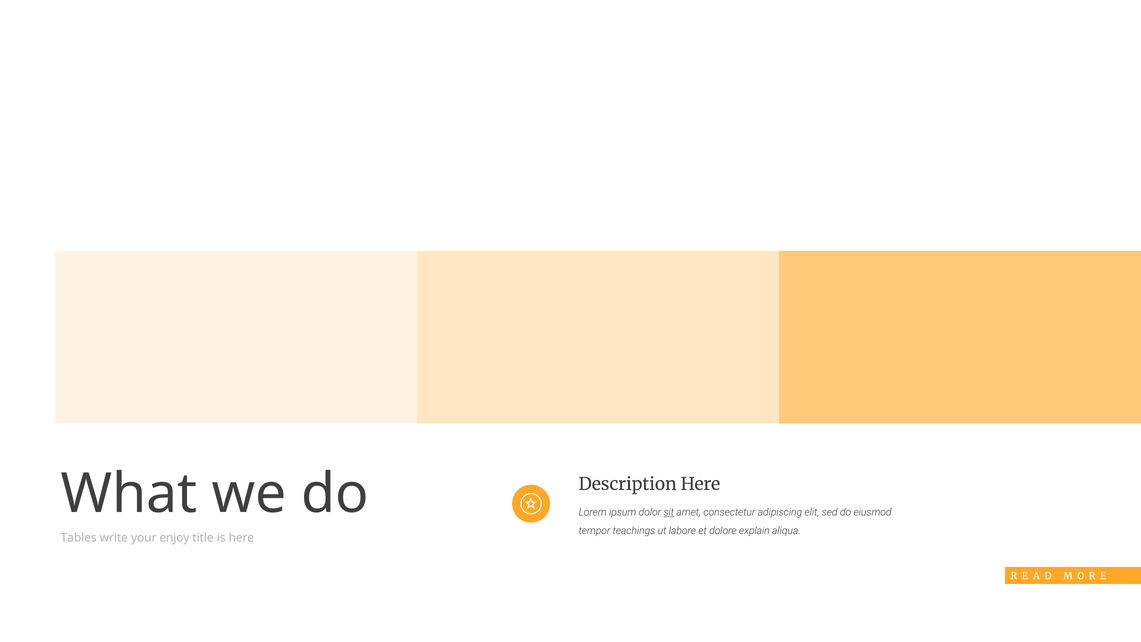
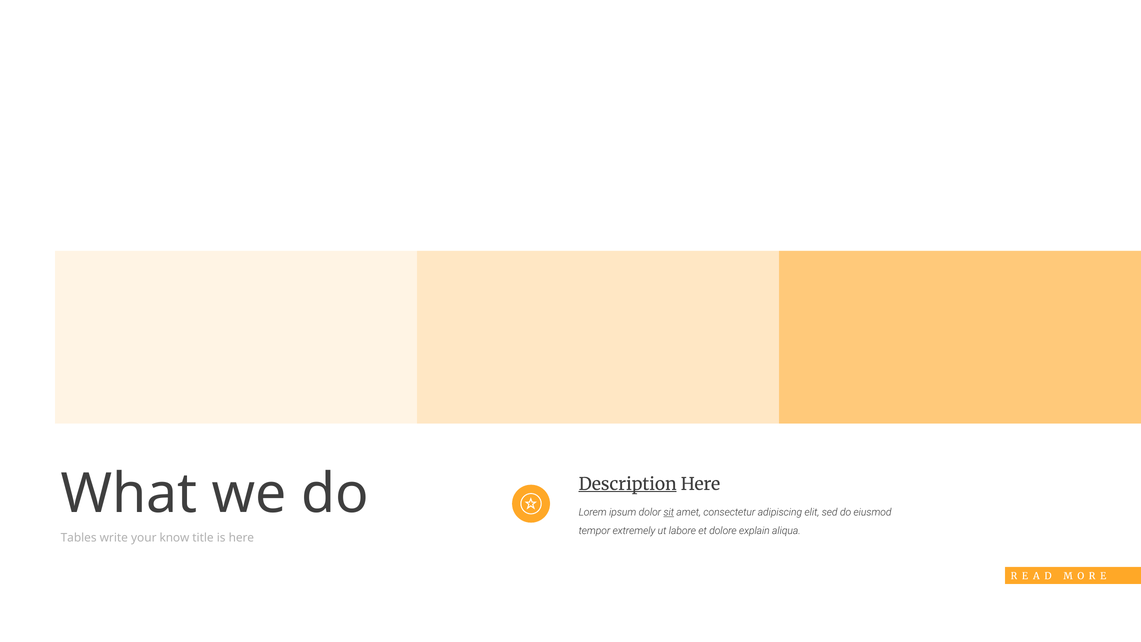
Description underline: none -> present
teachings: teachings -> extremely
enjoy: enjoy -> know
